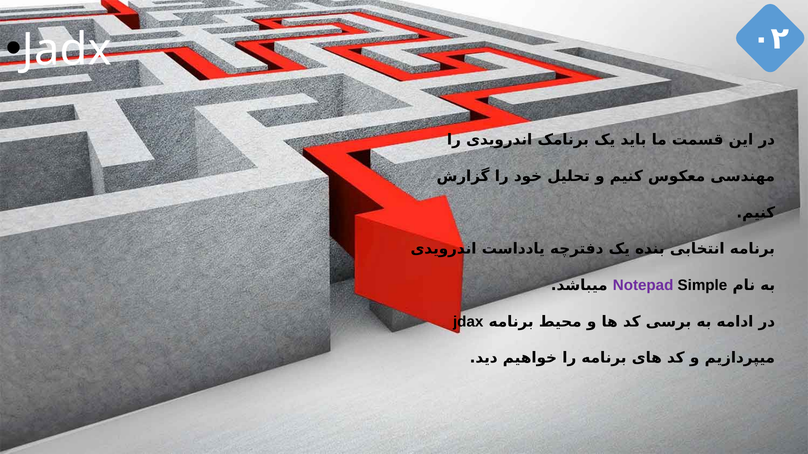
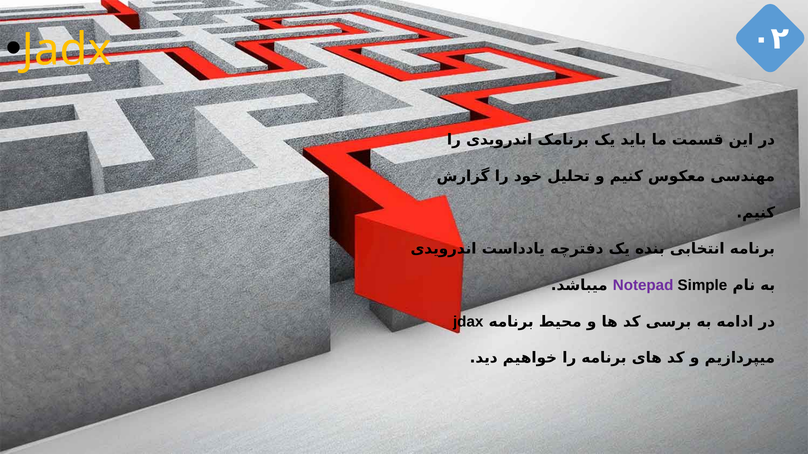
Jadx colour: white -> yellow
